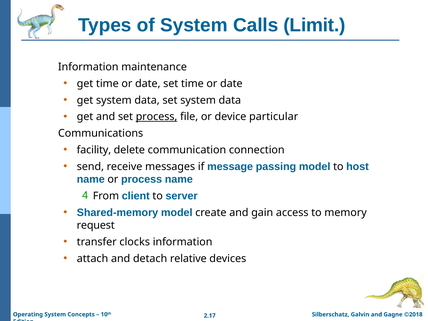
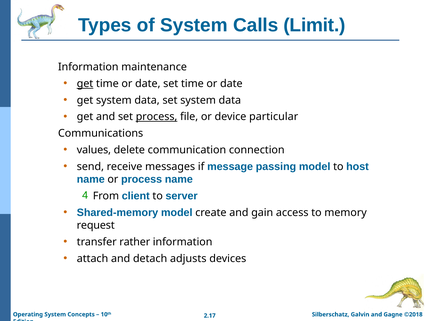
get at (85, 84) underline: none -> present
facility: facility -> values
clocks: clocks -> rather
relative: relative -> adjusts
